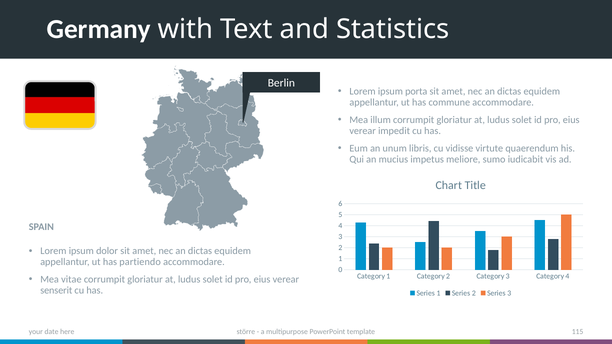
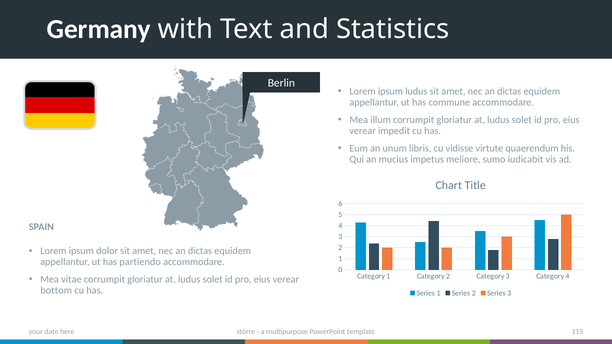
ipsum porta: porta -> ludus
senserit: senserit -> bottom
